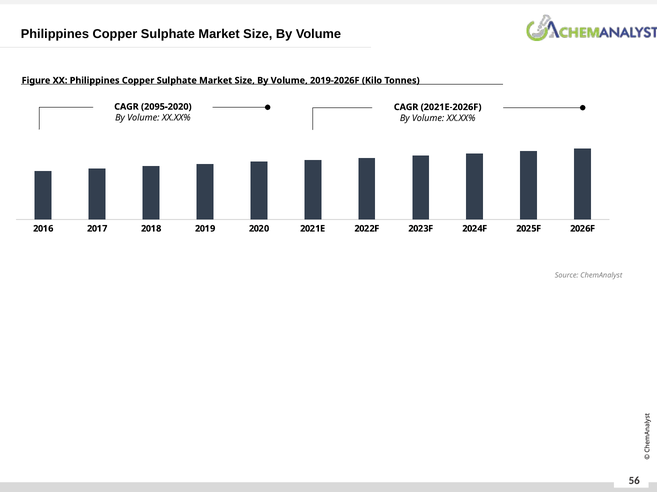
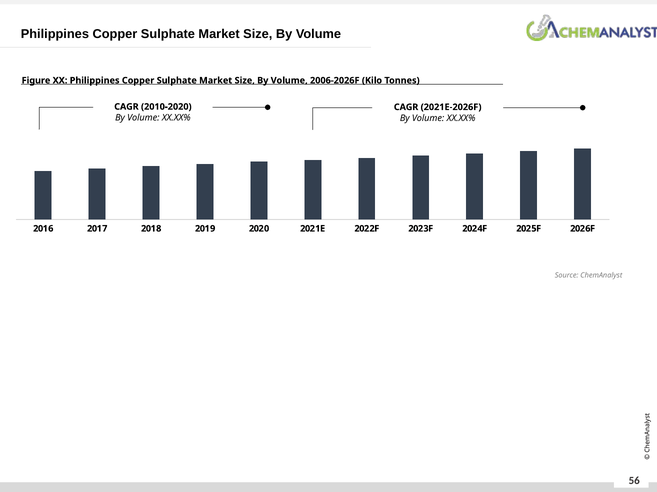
2019-2026F: 2019-2026F -> 2006-2026F
2095-2020: 2095-2020 -> 2010-2020
